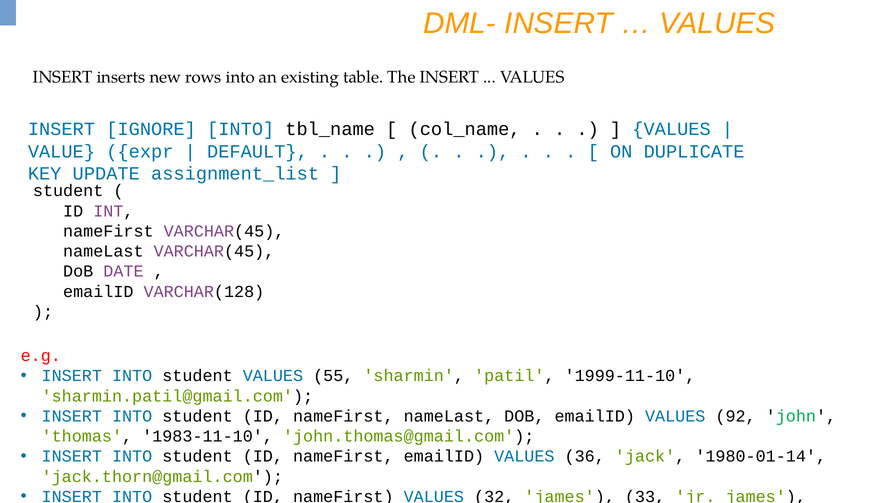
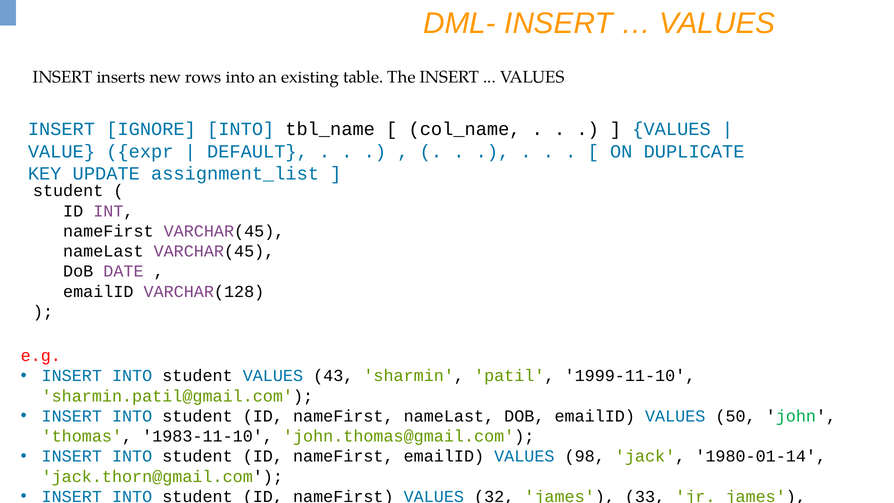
55: 55 -> 43
92: 92 -> 50
36: 36 -> 98
